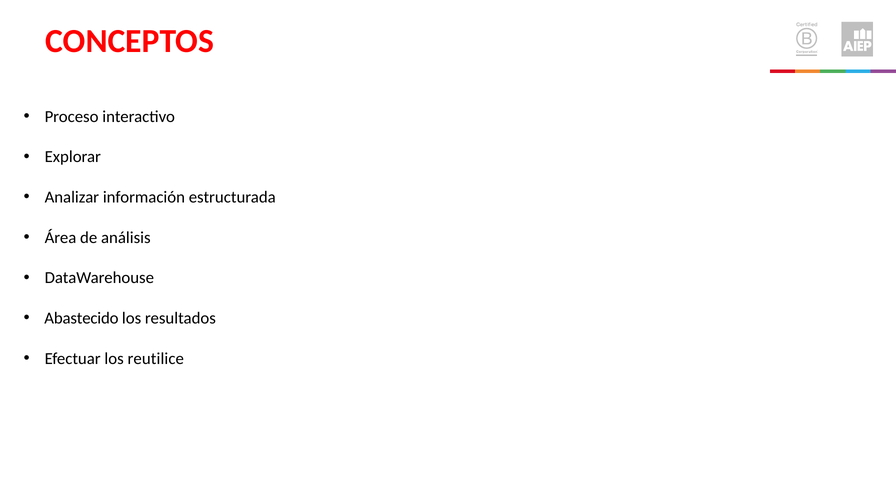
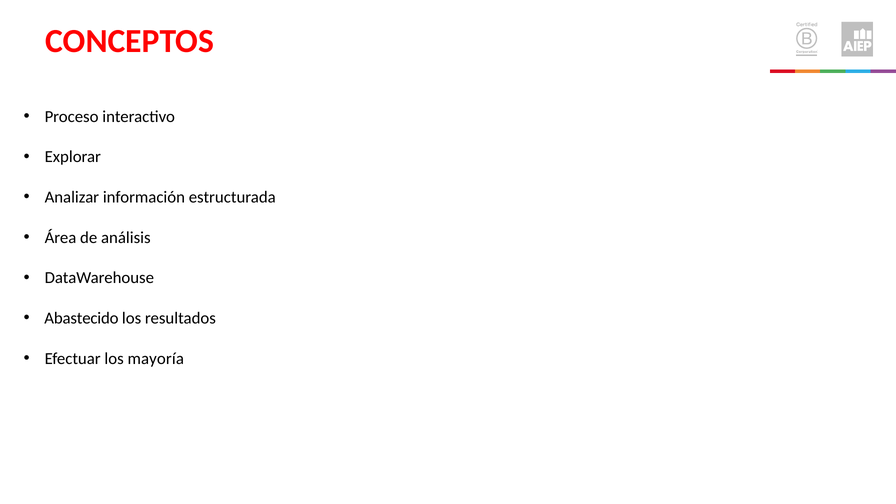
reutilice: reutilice -> mayoría
